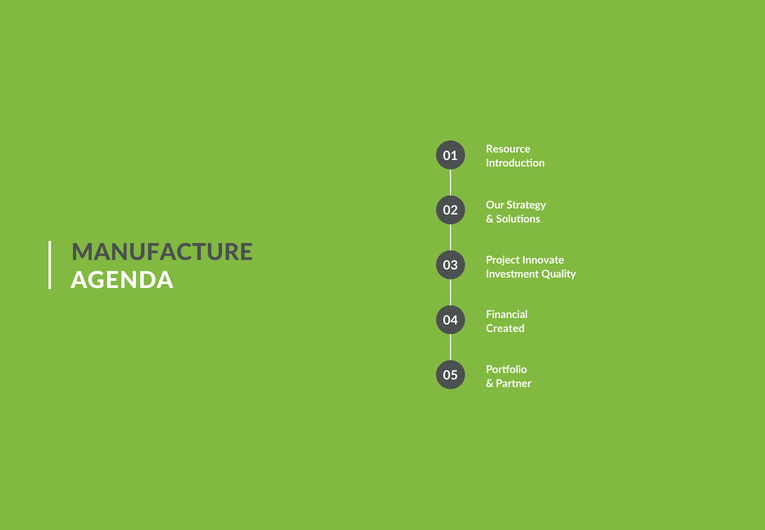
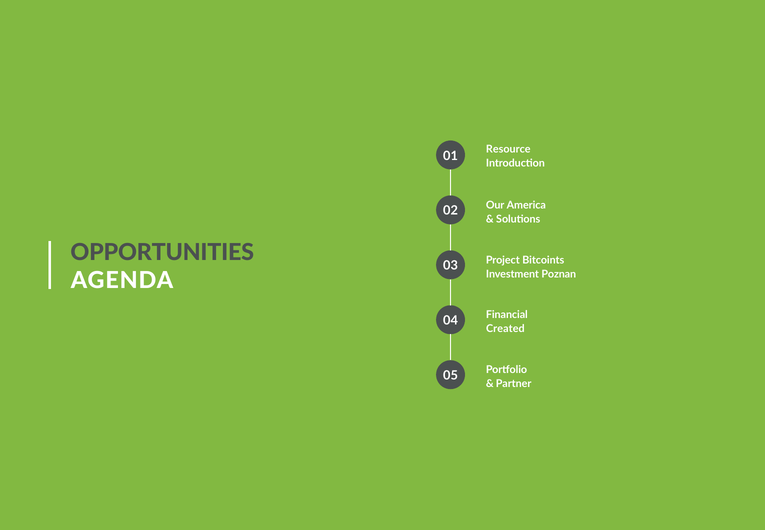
Strategy: Strategy -> America
MANUFACTURE: MANUFACTURE -> OPPORTUNITIES
Innovate: Innovate -> Bitcoints
Quality: Quality -> Poznan
